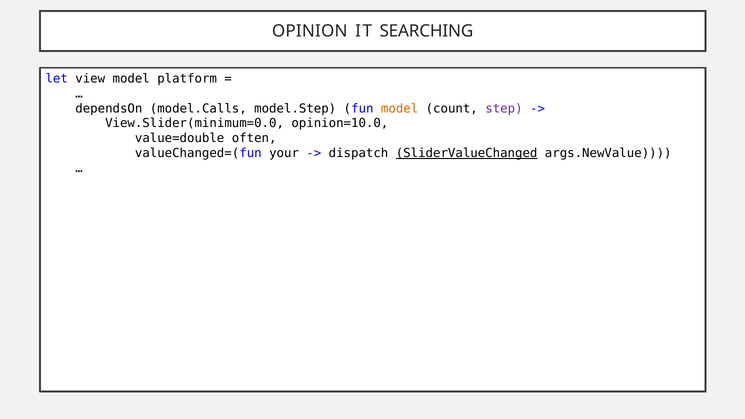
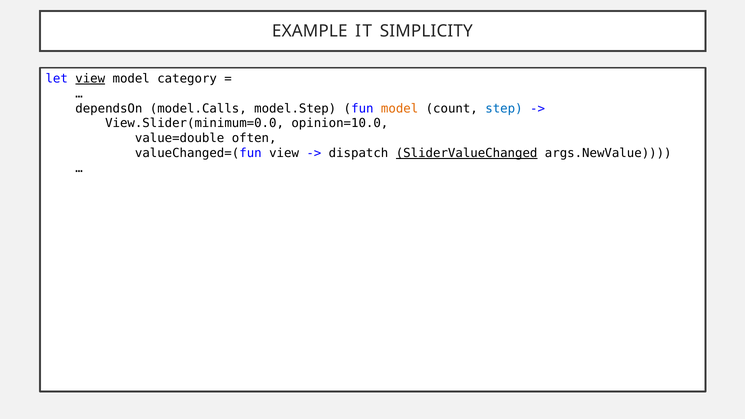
OPINION: OPINION -> EXAMPLE
SEARCHING: SEARCHING -> SIMPLICITY
view at (90, 79) underline: none -> present
platform: platform -> category
step colour: purple -> blue
valueChanged=(fun your: your -> view
